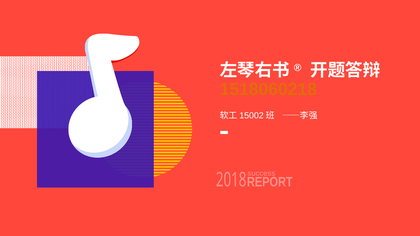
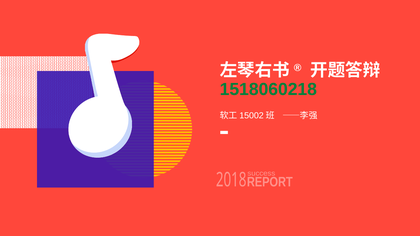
1518060218 colour: orange -> green
